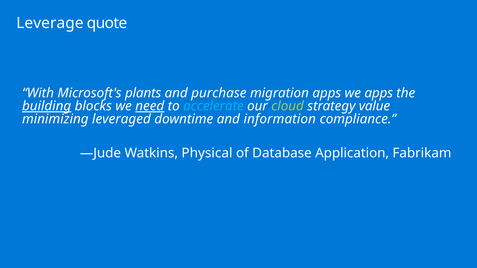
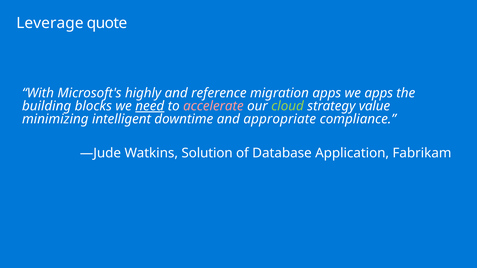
plants: plants -> highly
purchase: purchase -> reference
building underline: present -> none
accelerate colour: light blue -> pink
leveraged: leveraged -> intelligent
information: information -> appropriate
Physical: Physical -> Solution
